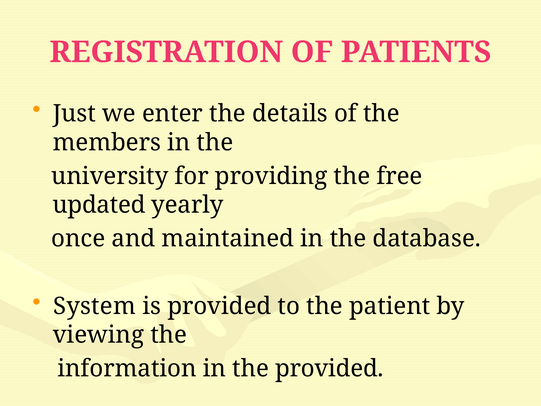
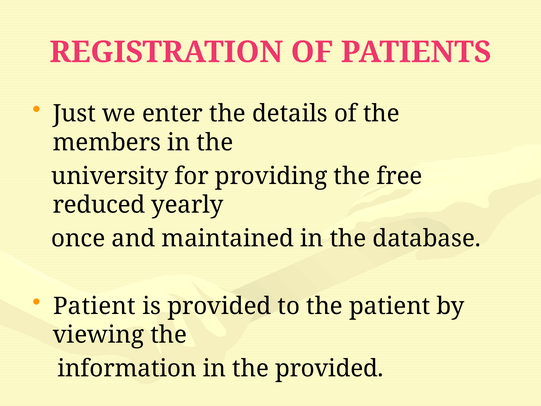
updated: updated -> reduced
System at (94, 306): System -> Patient
